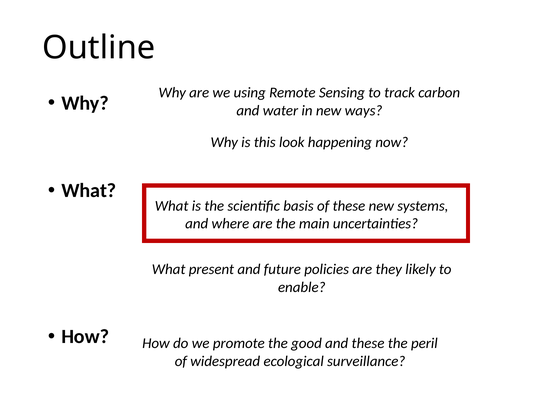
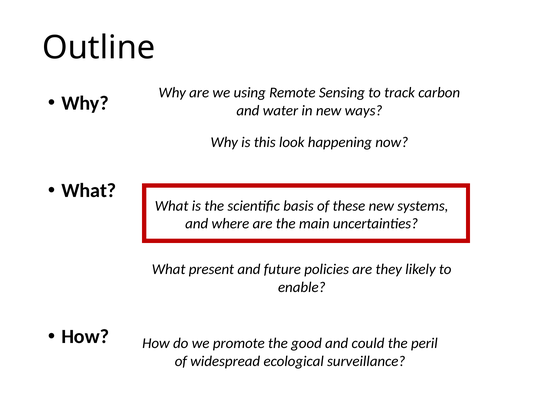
and these: these -> could
